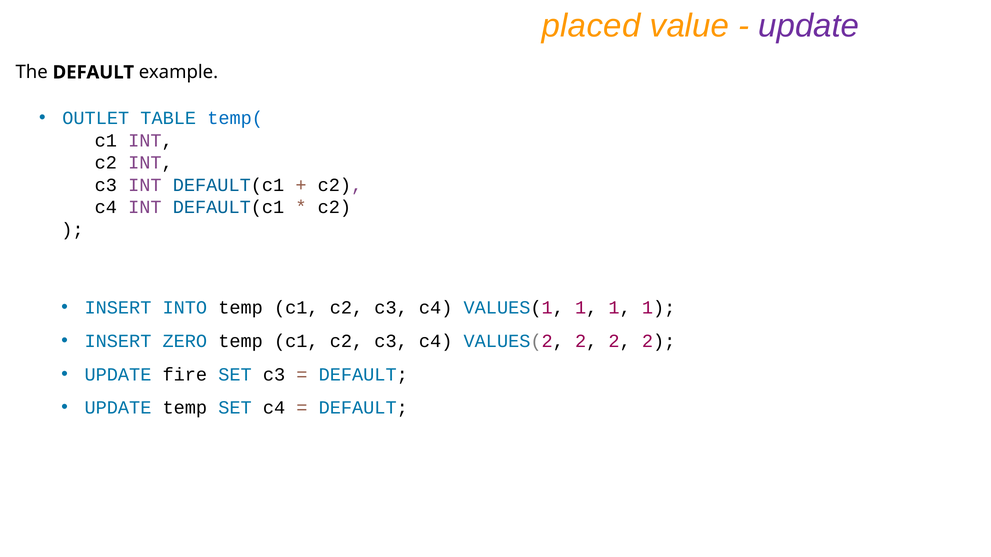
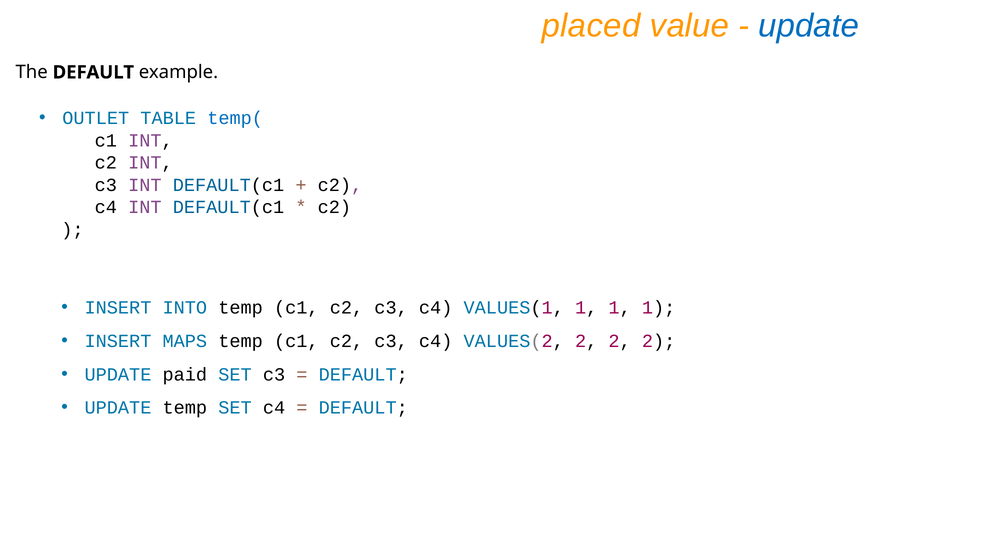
update at (809, 26) colour: purple -> blue
ZERO: ZERO -> MAPS
fire: fire -> paid
